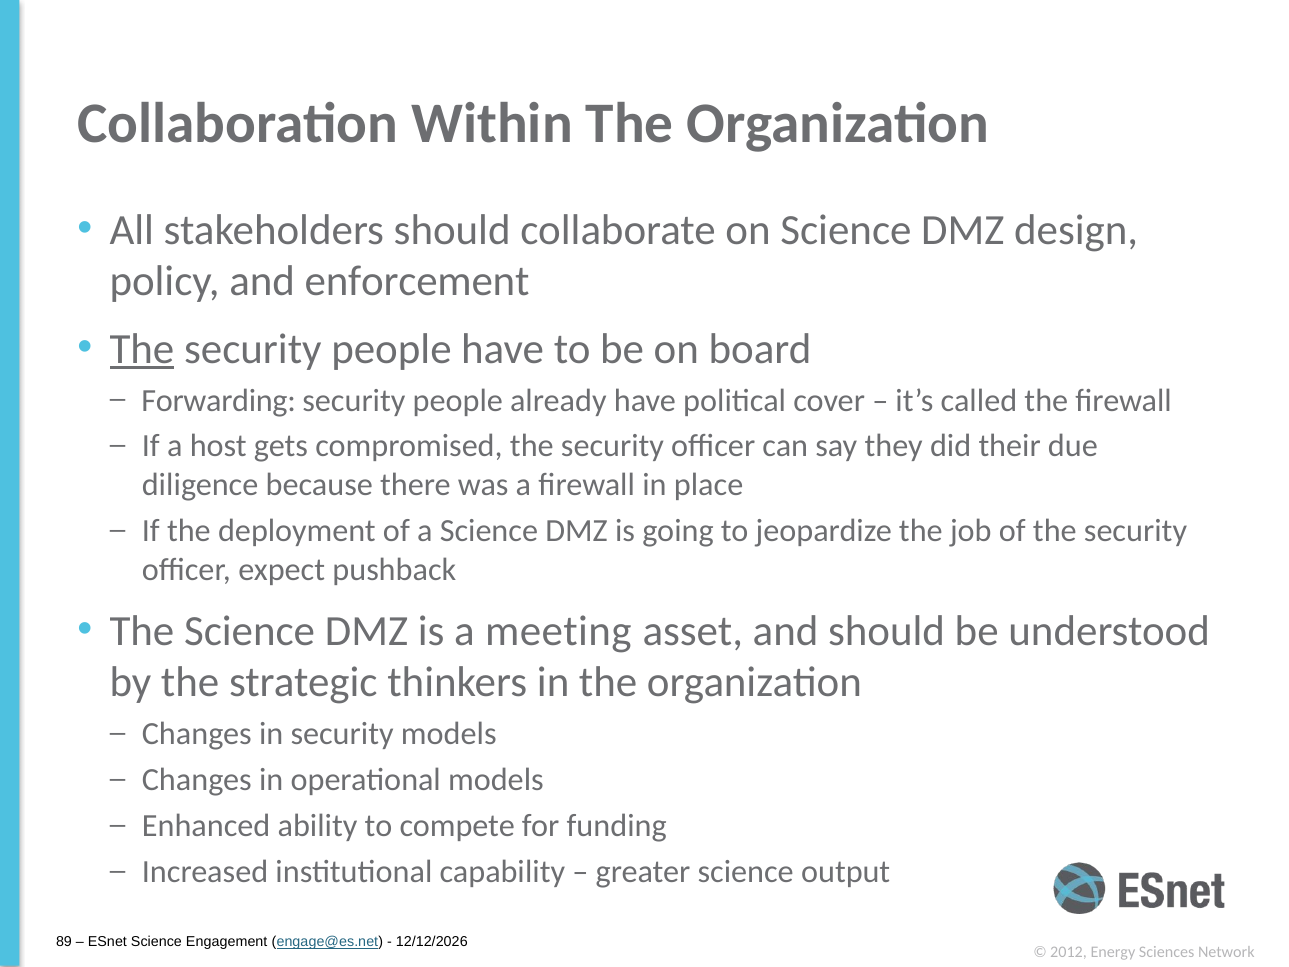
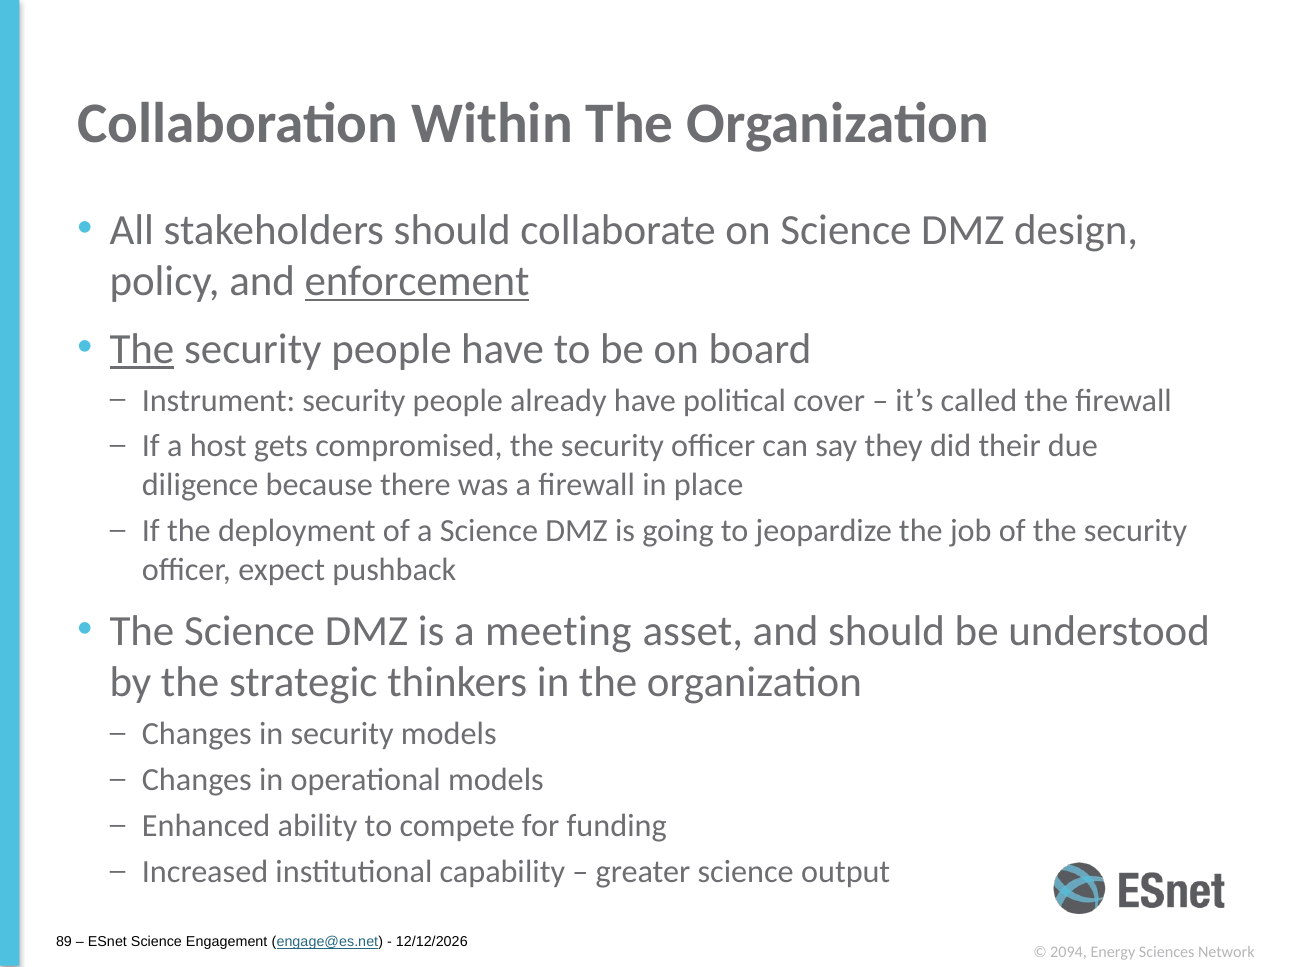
enforcement underline: none -> present
Forwarding: Forwarding -> Instrument
2012: 2012 -> 2094
